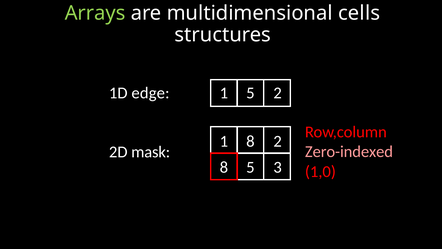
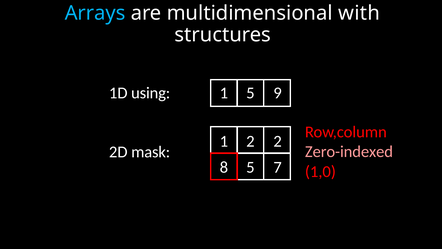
Arrays colour: light green -> light blue
cells: cells -> with
edge: edge -> using
5 2: 2 -> 9
1 8: 8 -> 2
3: 3 -> 7
